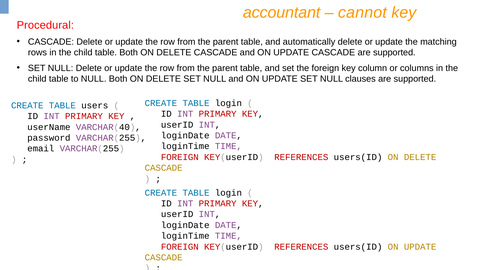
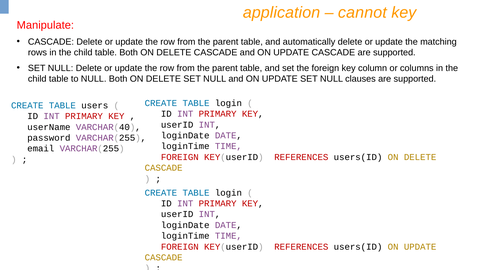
accountant: accountant -> application
Procedural: Procedural -> Manipulate
